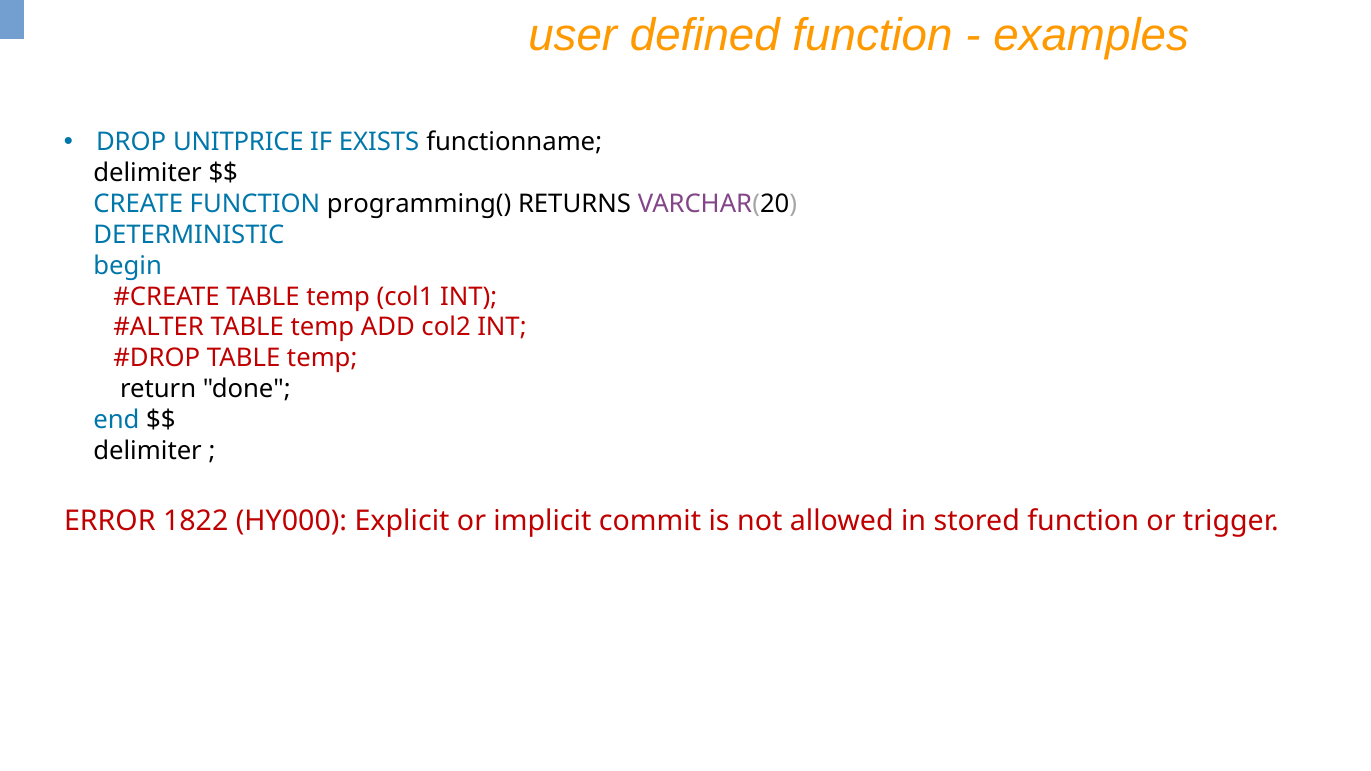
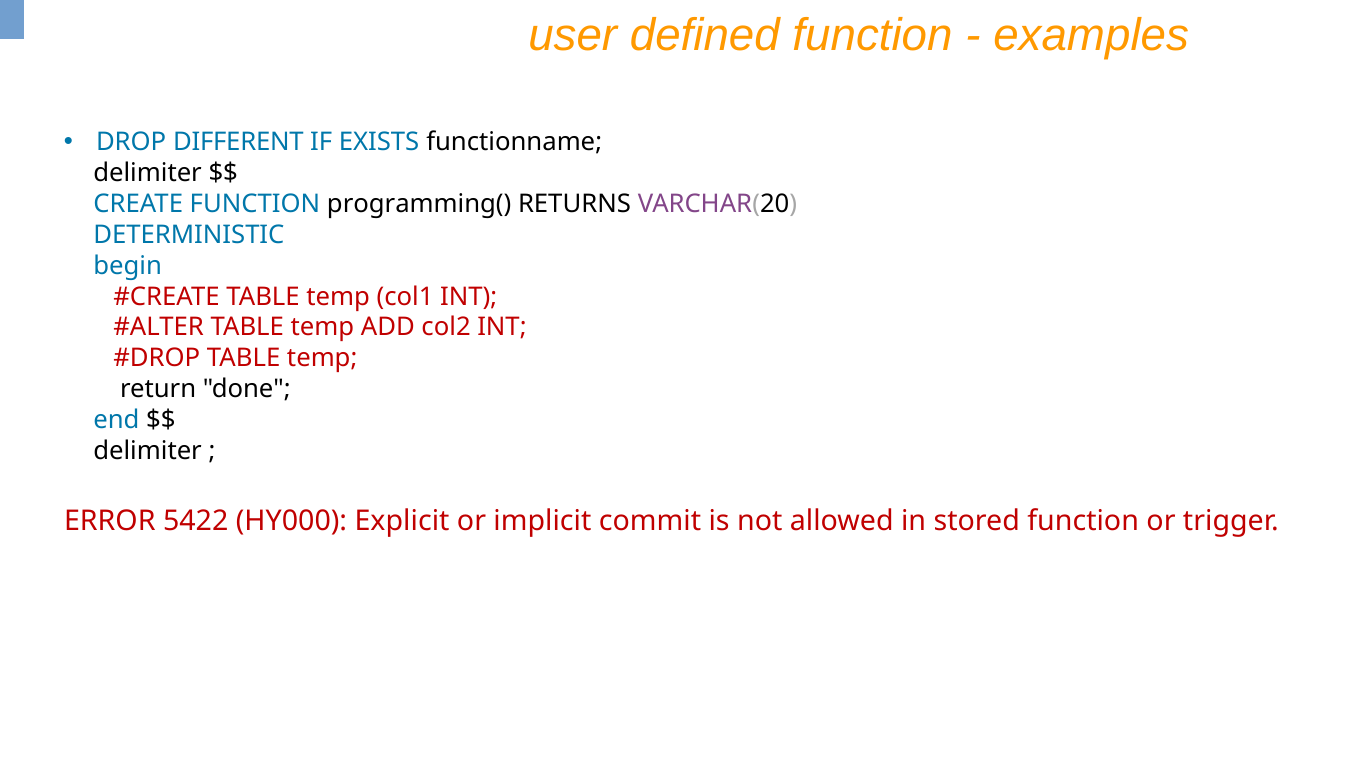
UNITPRICE: UNITPRICE -> DIFFERENT
1822: 1822 -> 5422
